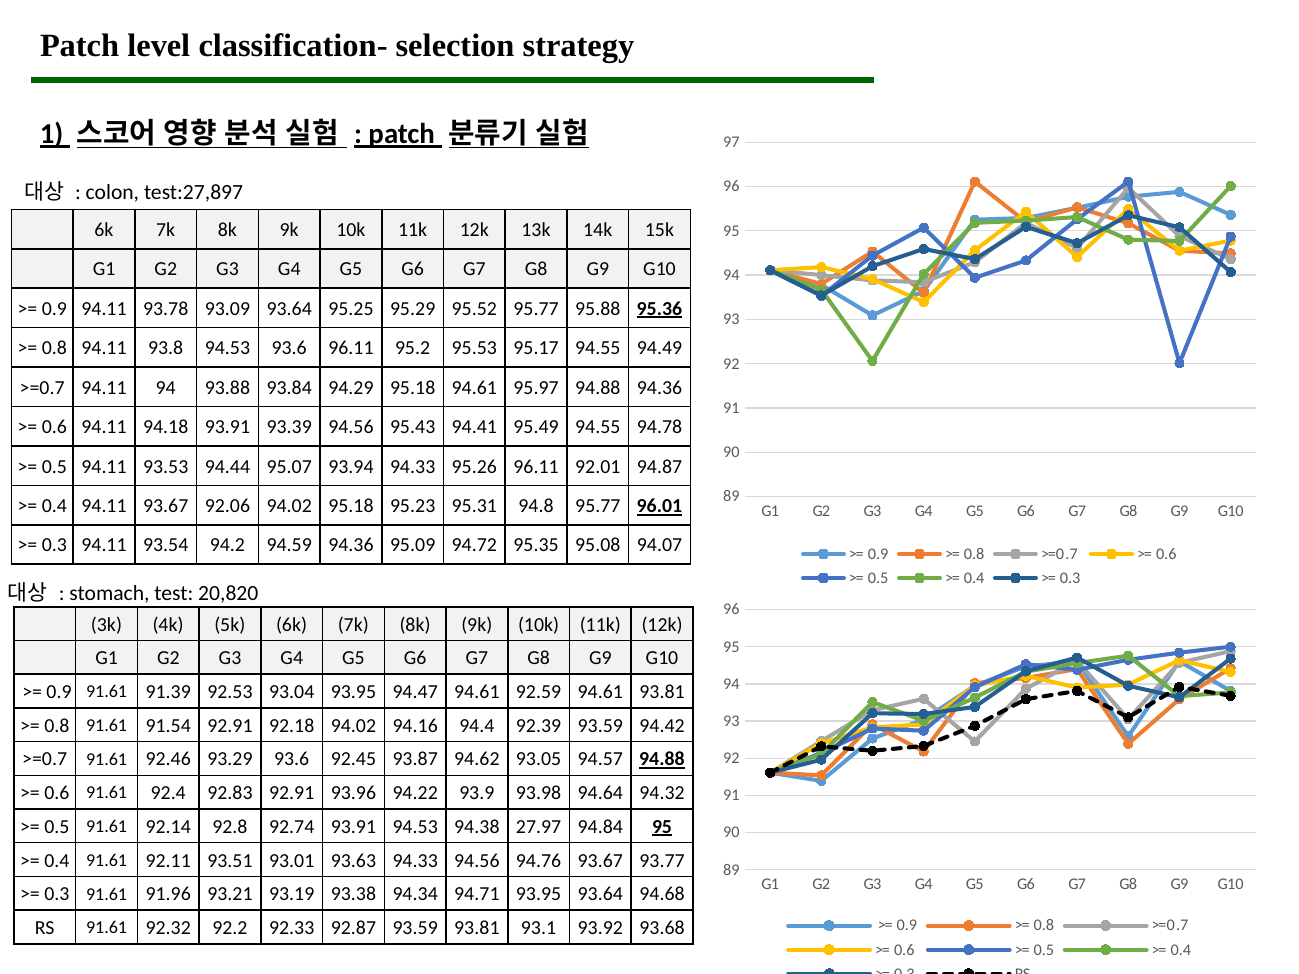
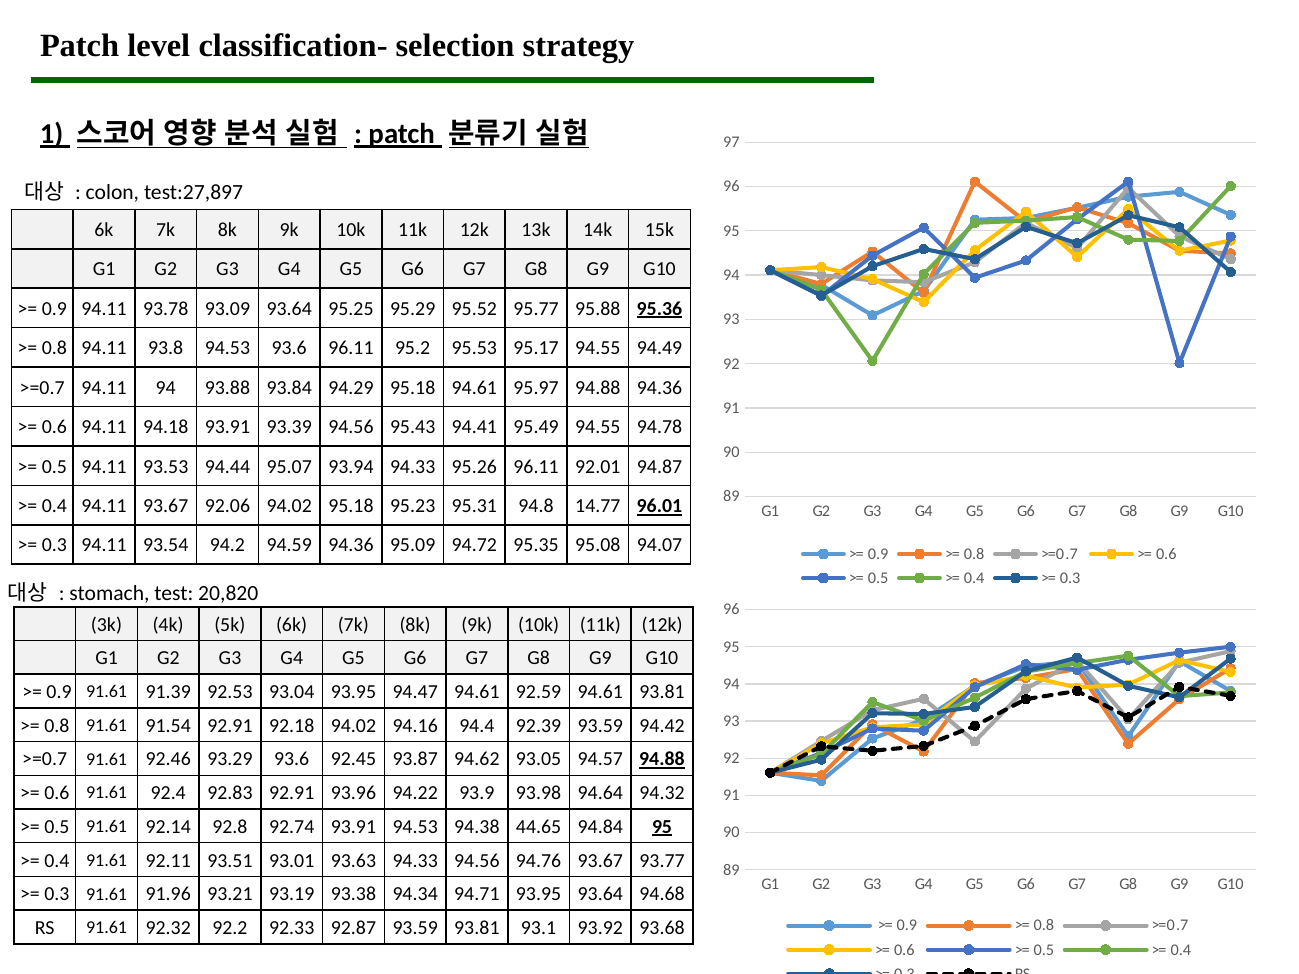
94.8 95.77: 95.77 -> 14.77
27.97: 27.97 -> 44.65
